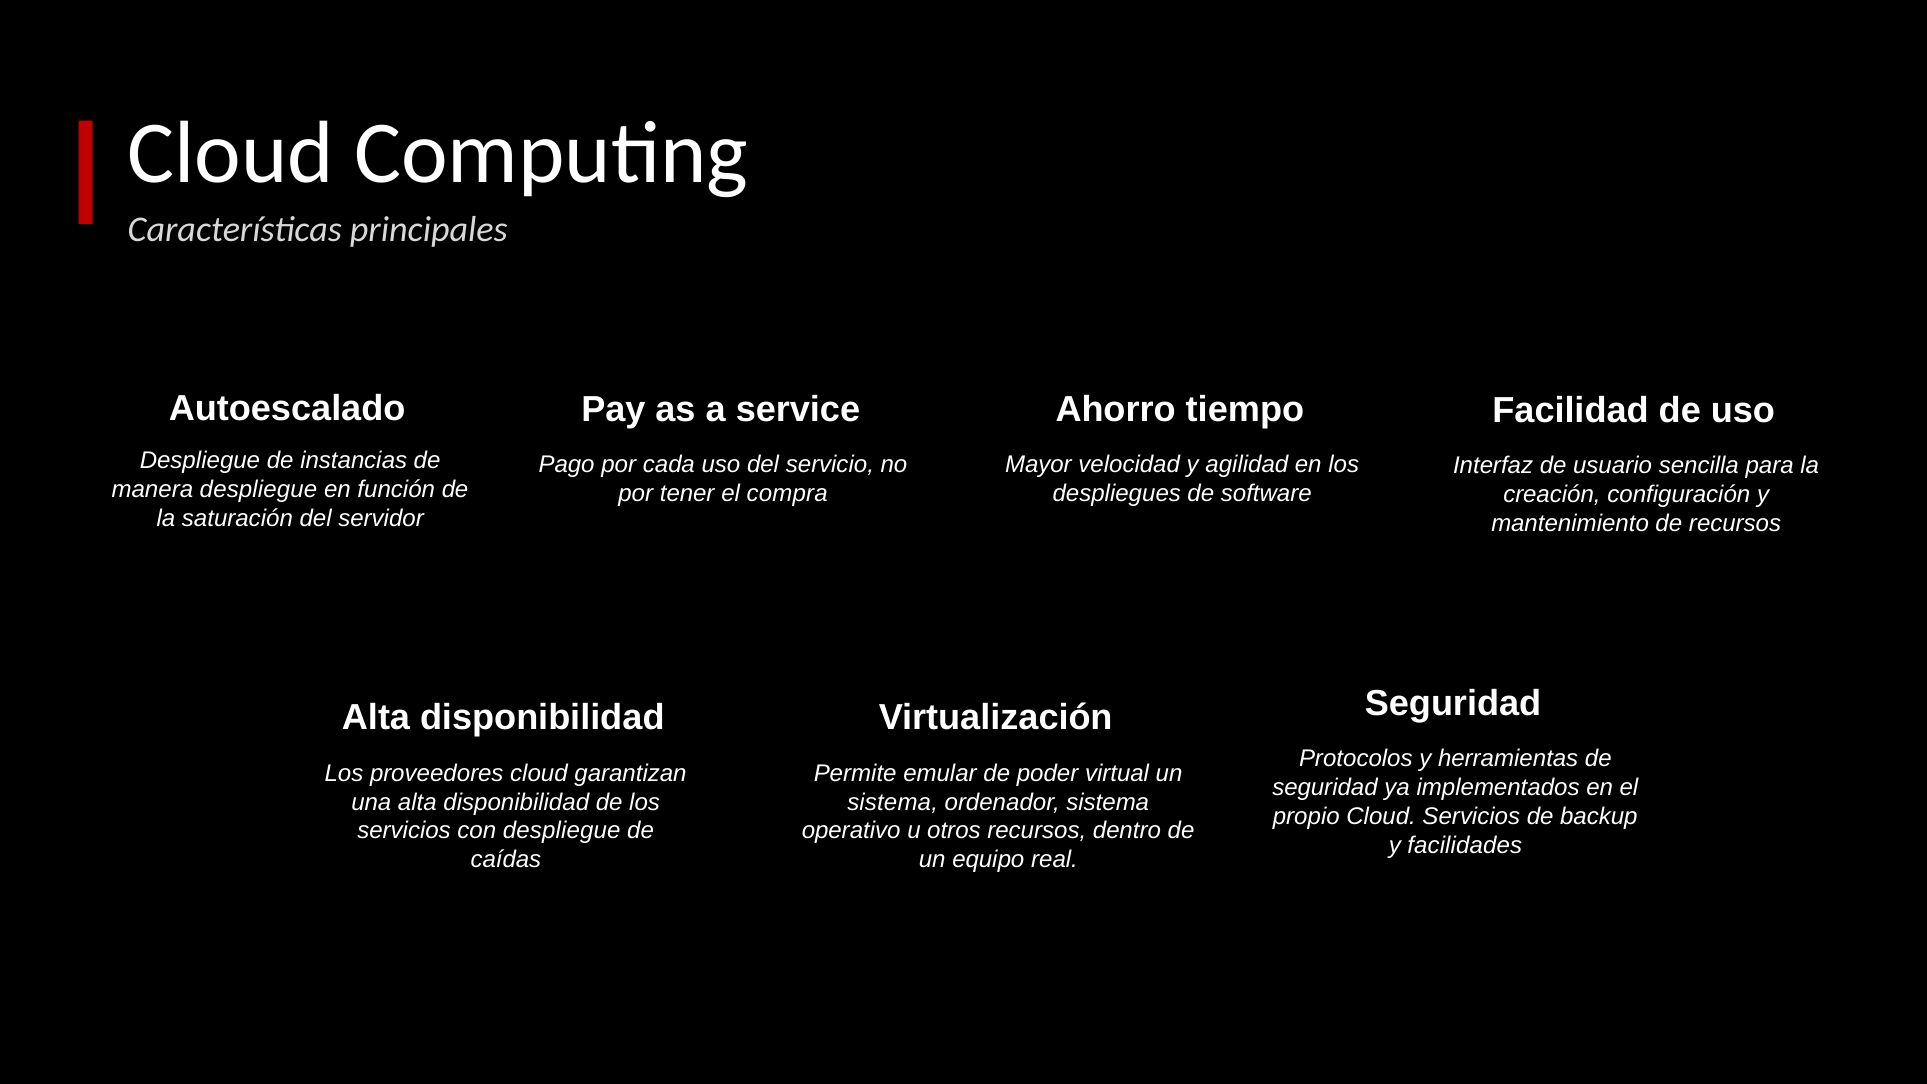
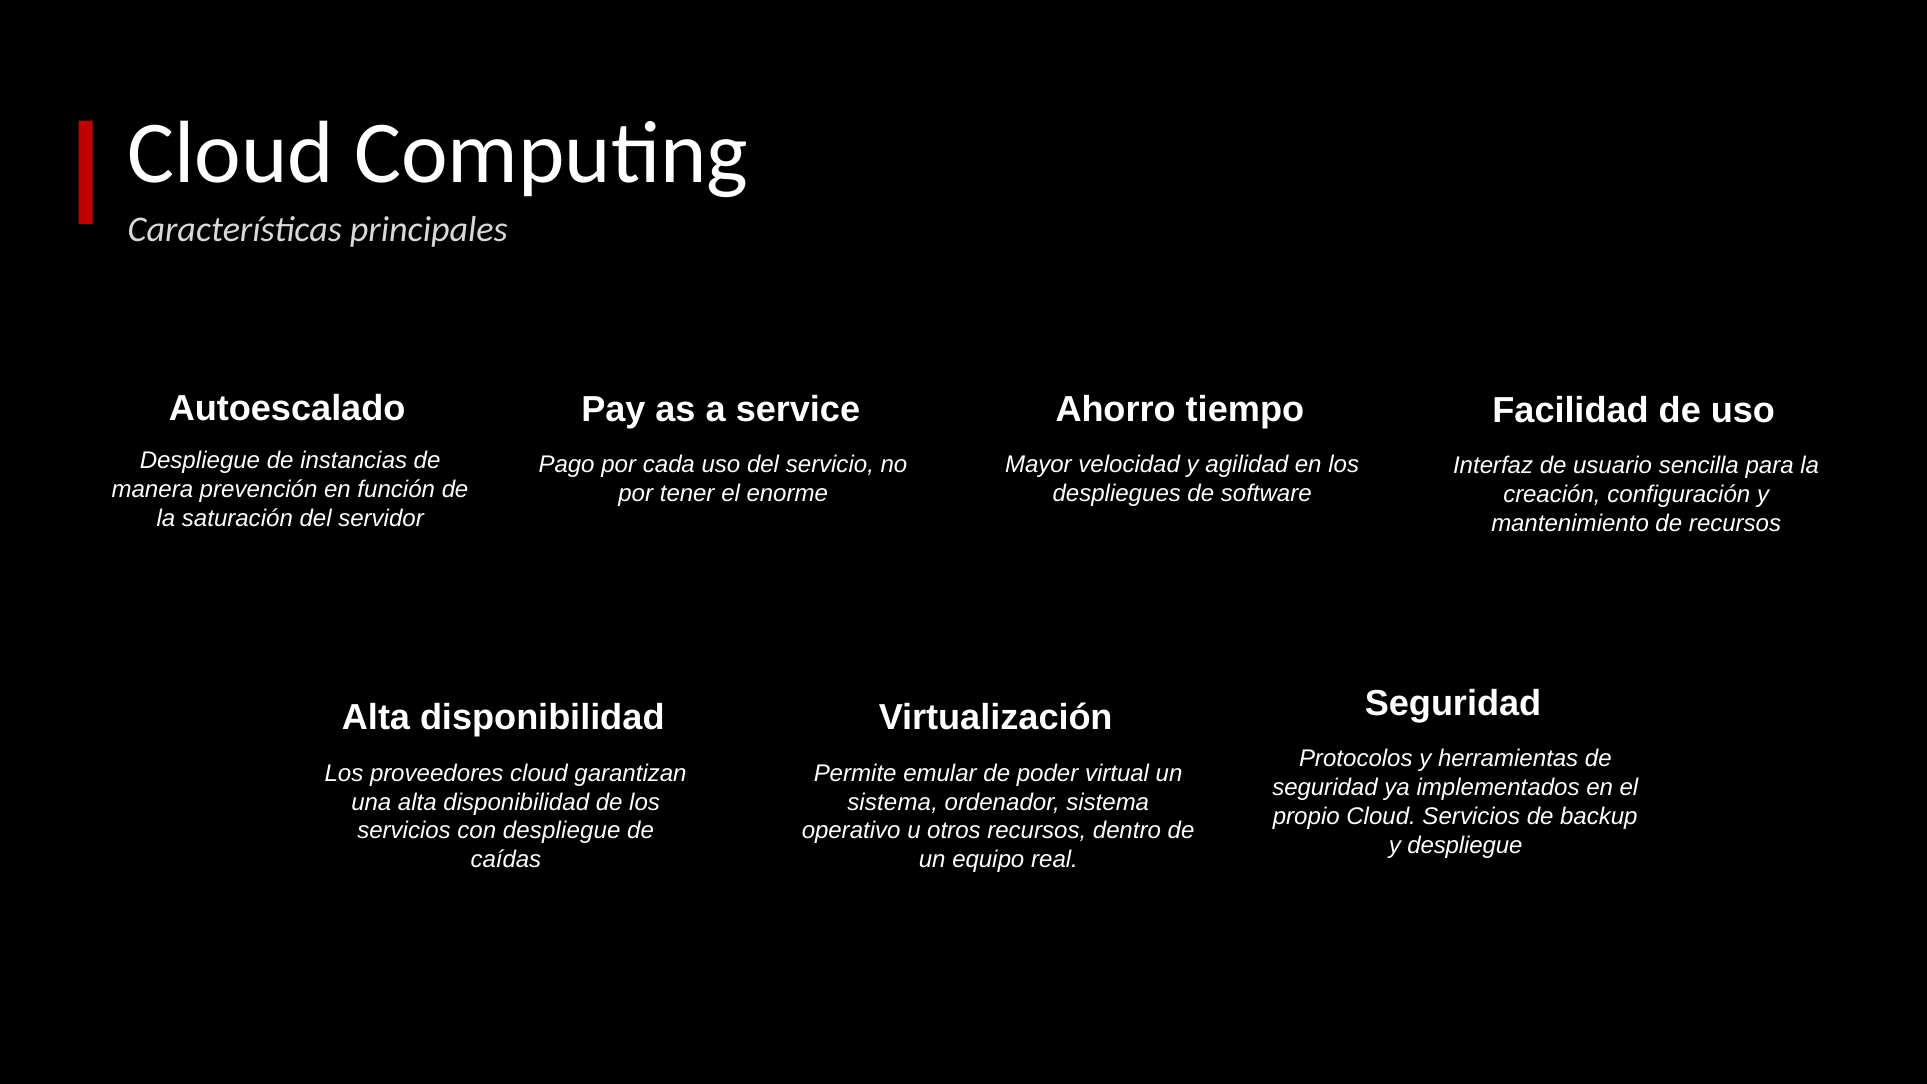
manera despliegue: despliegue -> prevención
compra: compra -> enorme
y facilidades: facilidades -> despliegue
